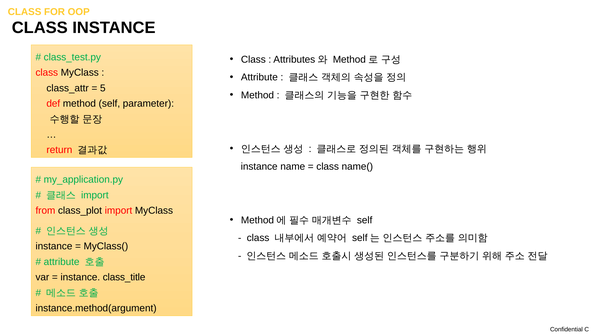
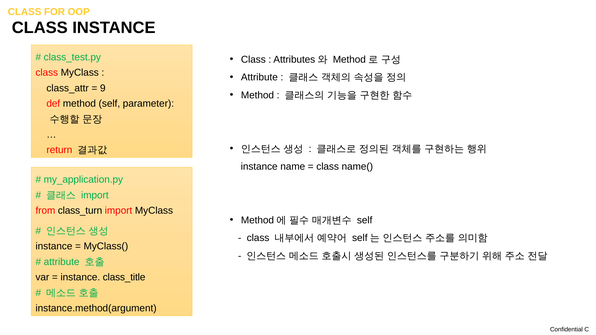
5: 5 -> 9
class_plot: class_plot -> class_turn
